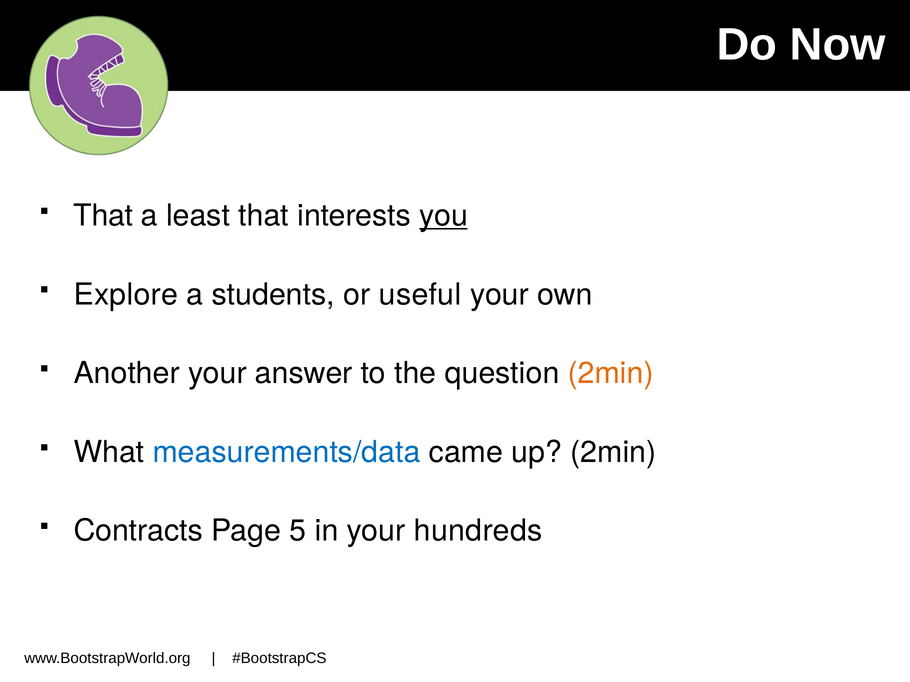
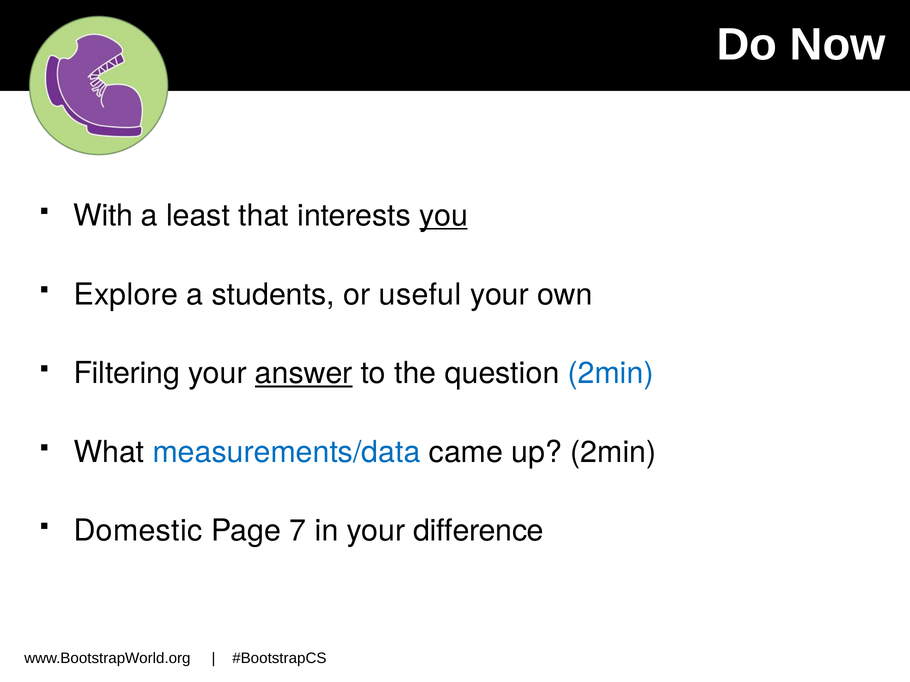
That at (103, 216): That -> With
Another: Another -> Filtering
answer underline: none -> present
2min at (611, 374) colour: orange -> blue
Contracts: Contracts -> Domestic
5: 5 -> 7
hundreds: hundreds -> difference
